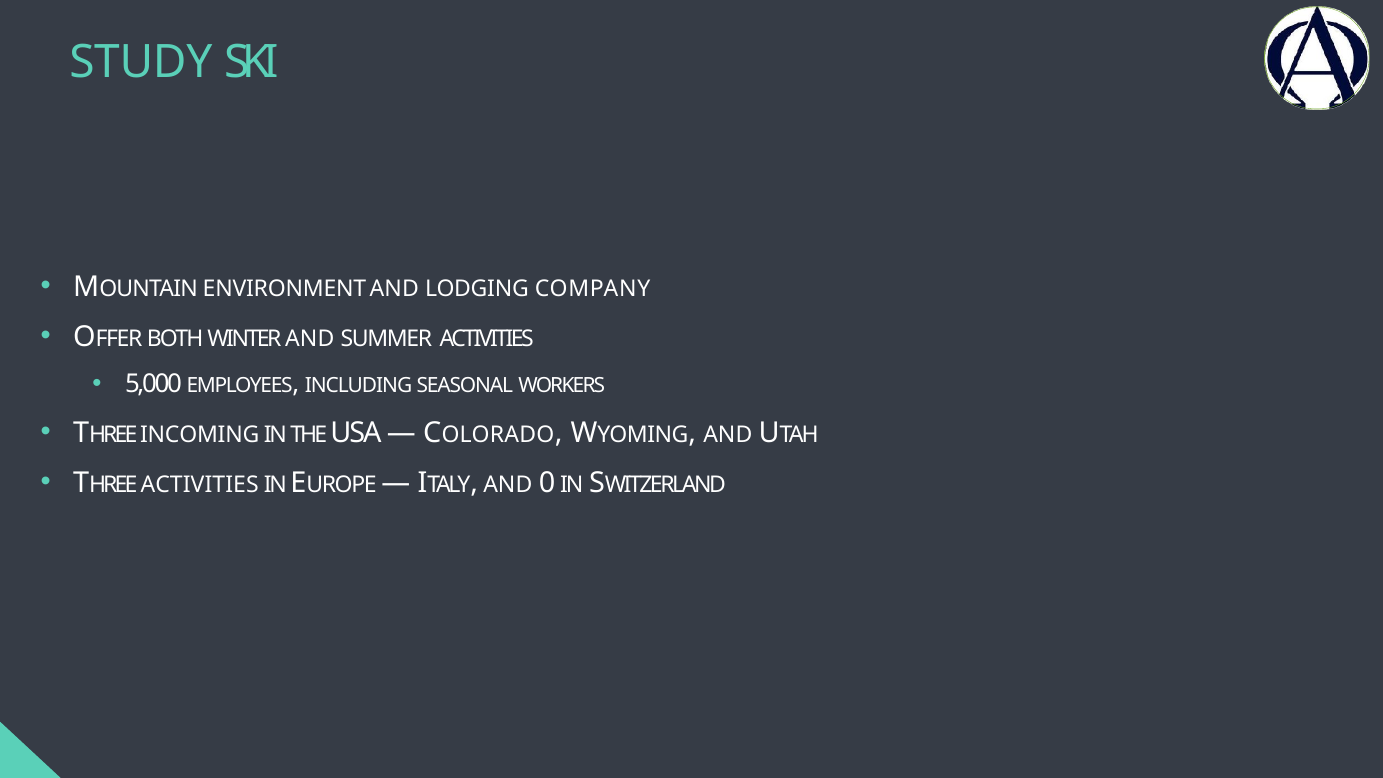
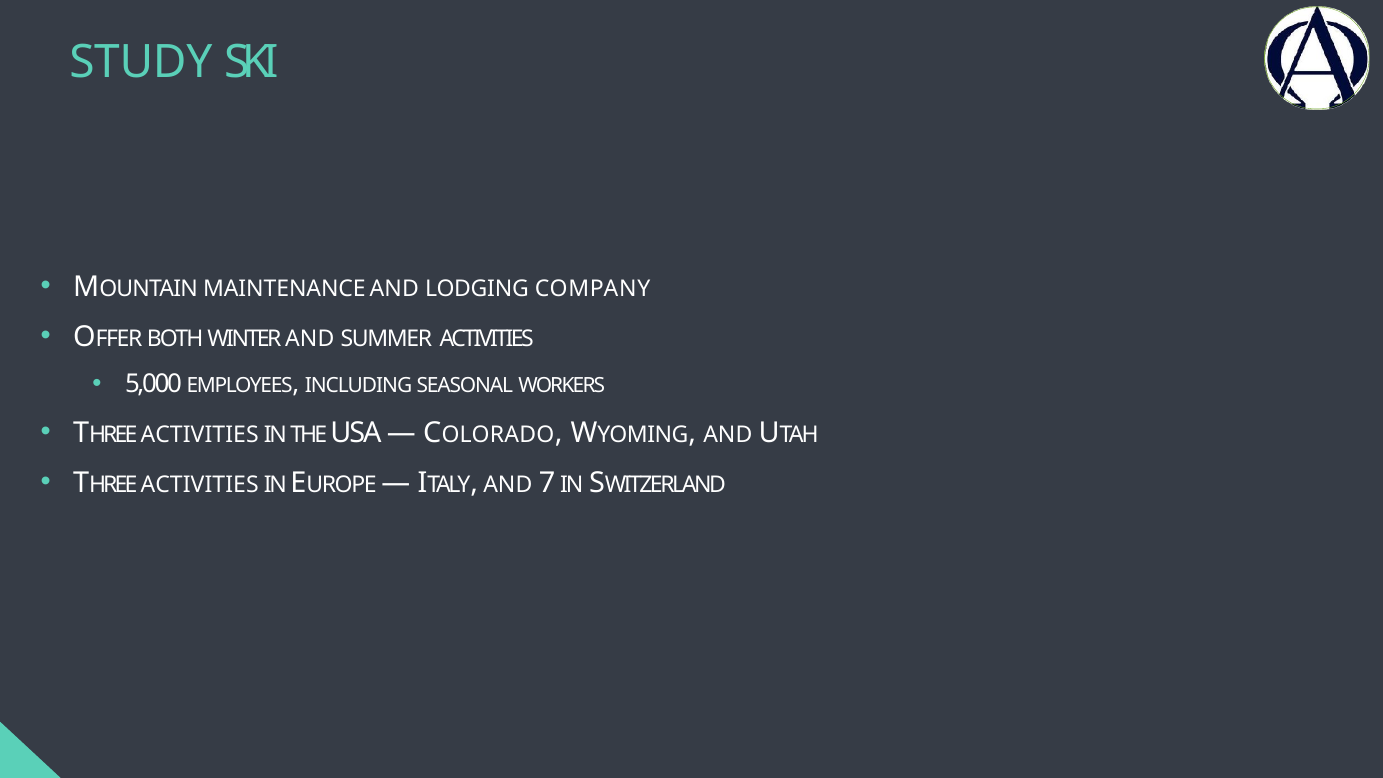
ENVIRONMENT: ENVIRONMENT -> MAINTENANCE
INCOMING at (200, 435): INCOMING -> ACTIVITIES
0: 0 -> 7
